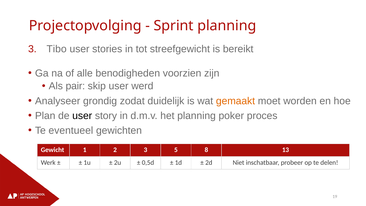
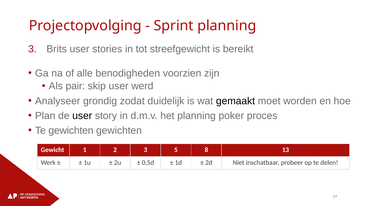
Tibo: Tibo -> Brits
gemaakt colour: orange -> black
Te eventueel: eventueel -> gewichten
